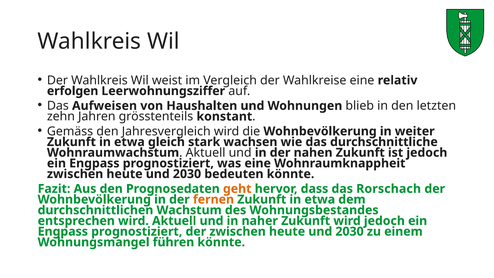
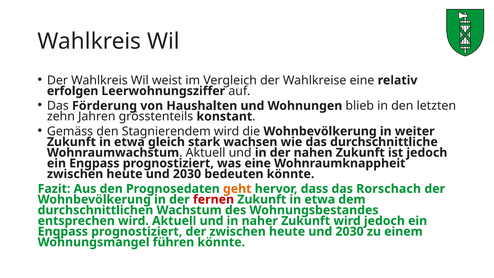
Aufweisen: Aufweisen -> Förderung
Jahresvergleich: Jahresvergleich -> Stagnierendem
fernen colour: orange -> red
